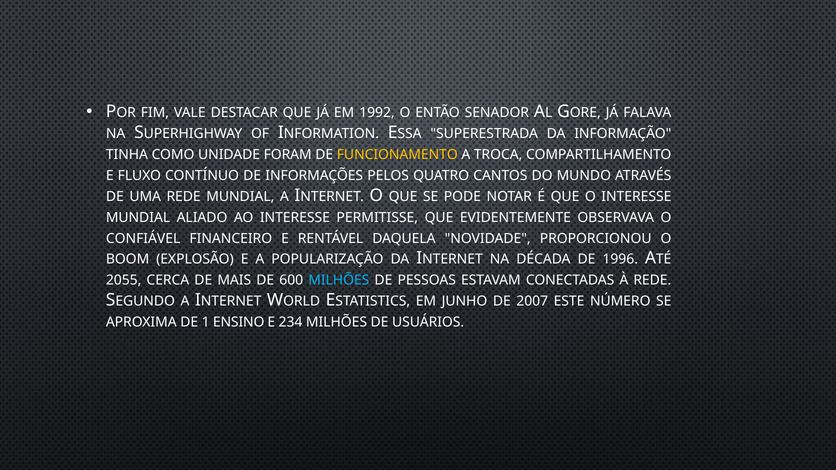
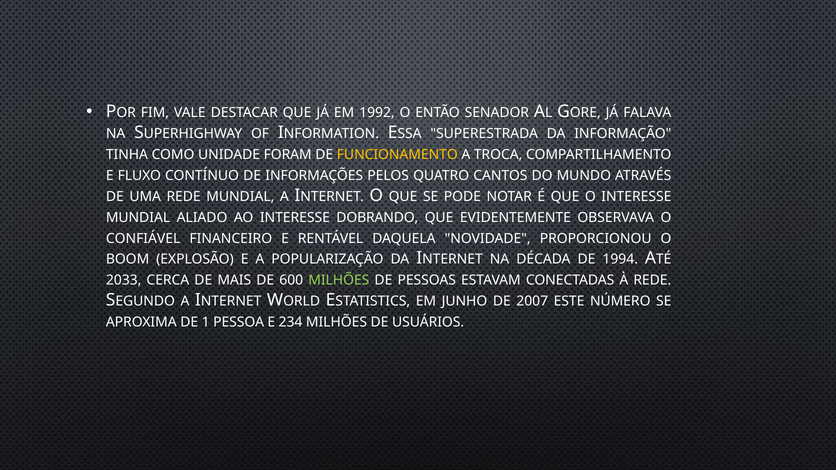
PERMITISSE: PERMITISSE -> DOBRANDO
1996: 1996 -> 1994
2055: 2055 -> 2033
MILHÕES at (339, 280) colour: light blue -> light green
ENSINO: ENSINO -> PESSOA
